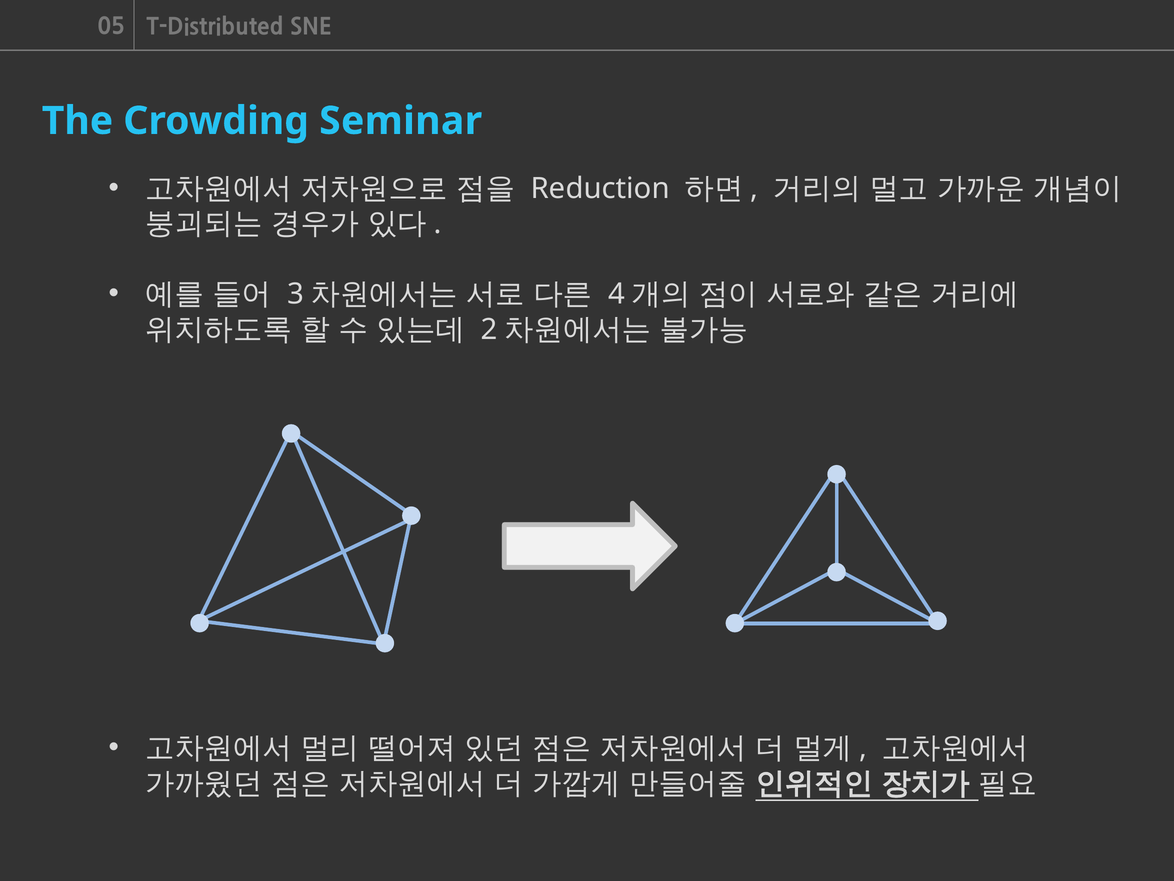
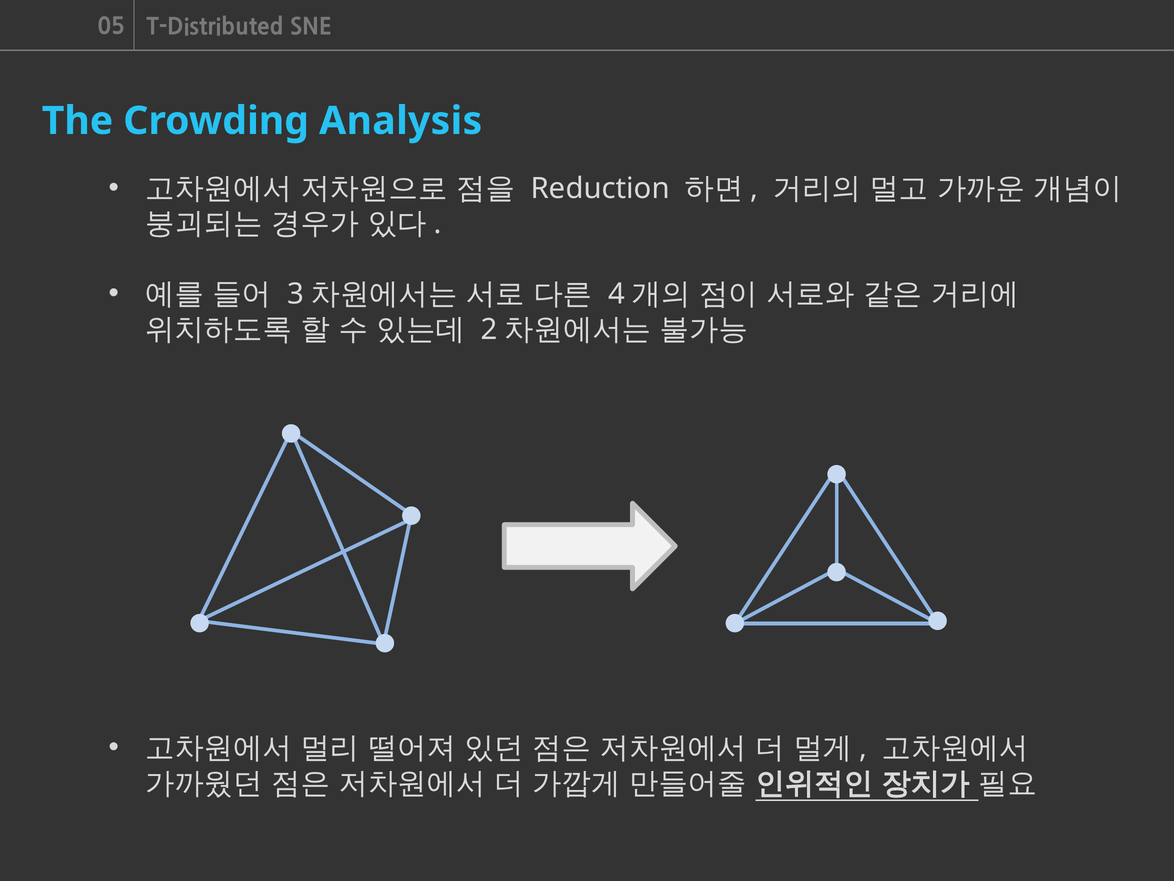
Seminar: Seminar -> Analysis
